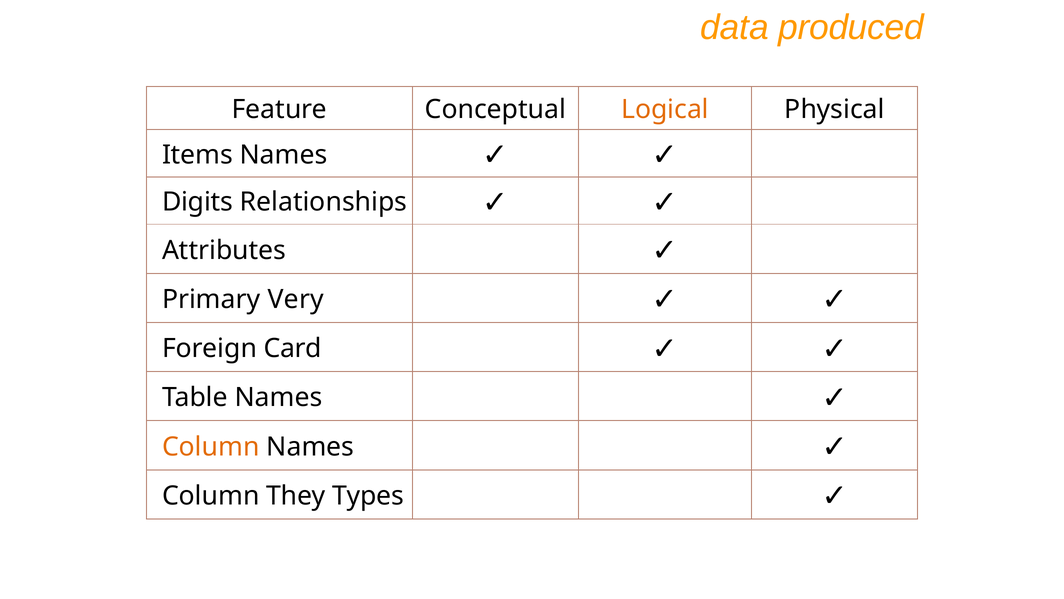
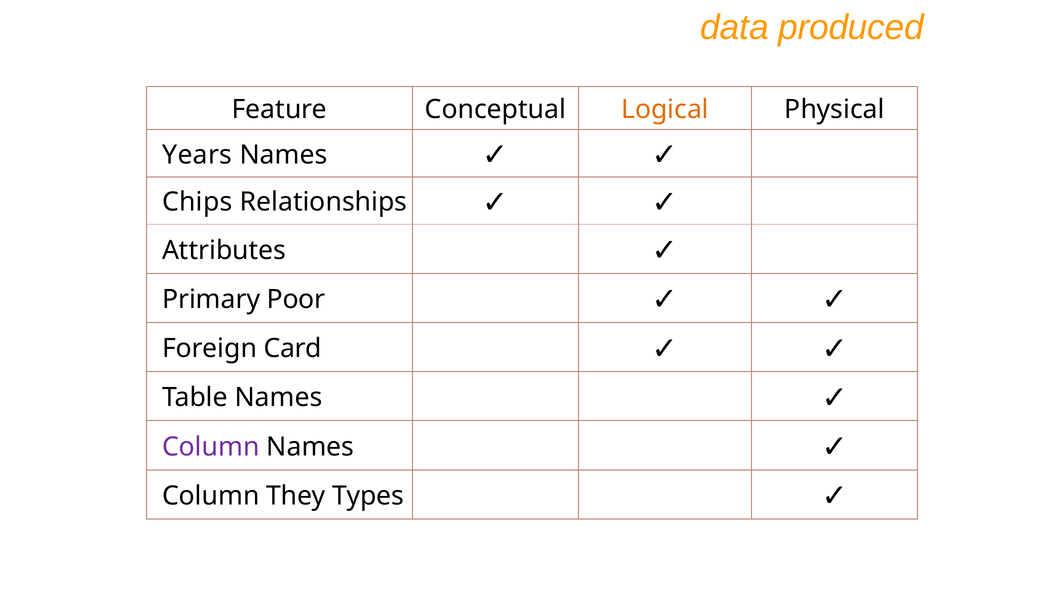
Items: Items -> Years
Digits: Digits -> Chips
Very: Very -> Poor
Column at (211, 446) colour: orange -> purple
